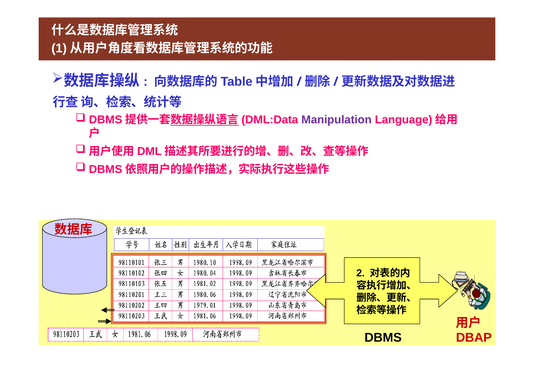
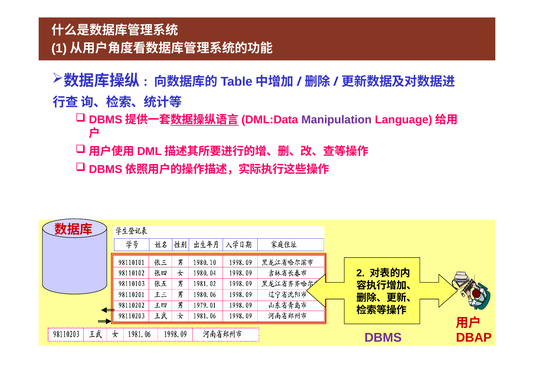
DBMS colour: black -> purple
